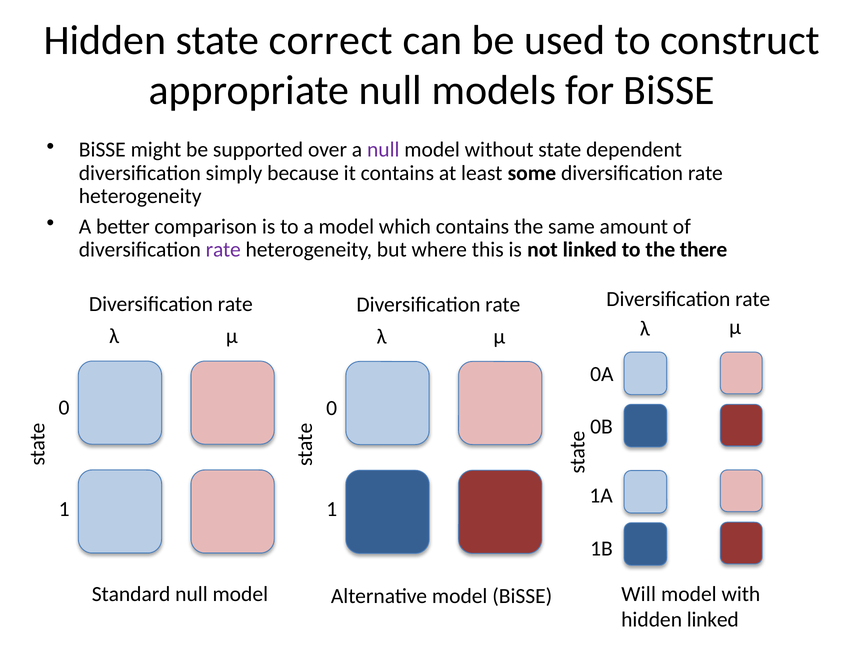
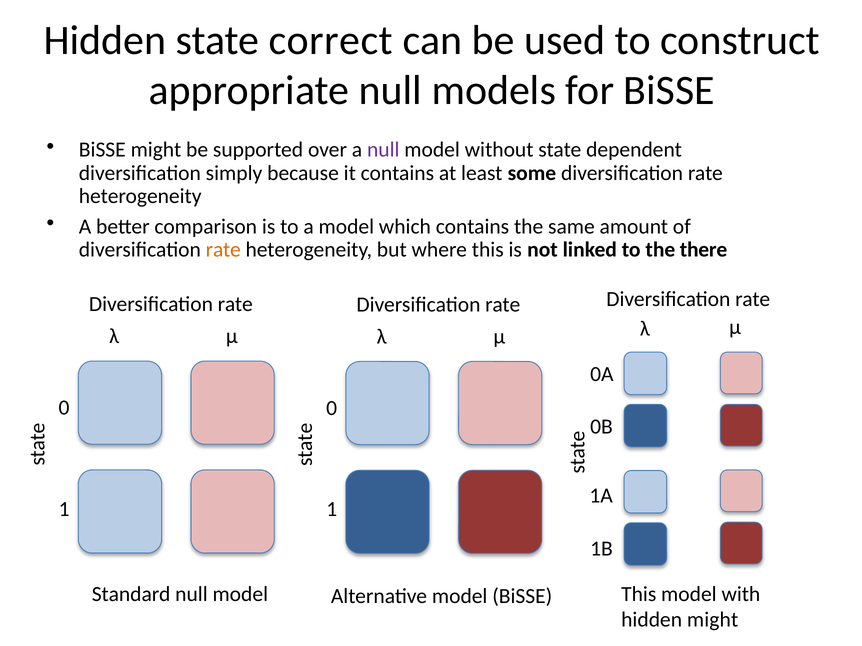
rate at (223, 250) colour: purple -> orange
BiSSE Will: Will -> This
hidden linked: linked -> might
